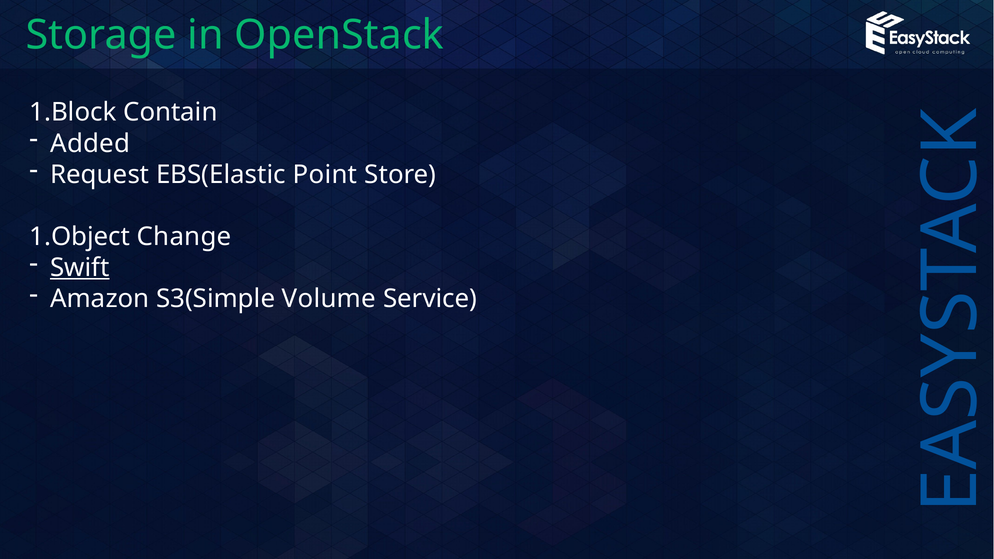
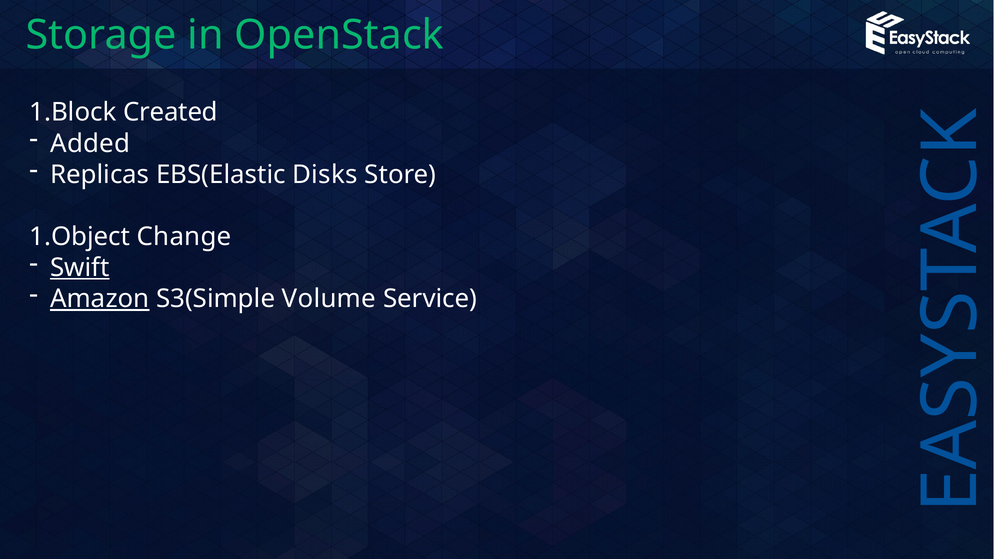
Contain: Contain -> Created
Request: Request -> Replicas
Point: Point -> Disks
Amazon underline: none -> present
